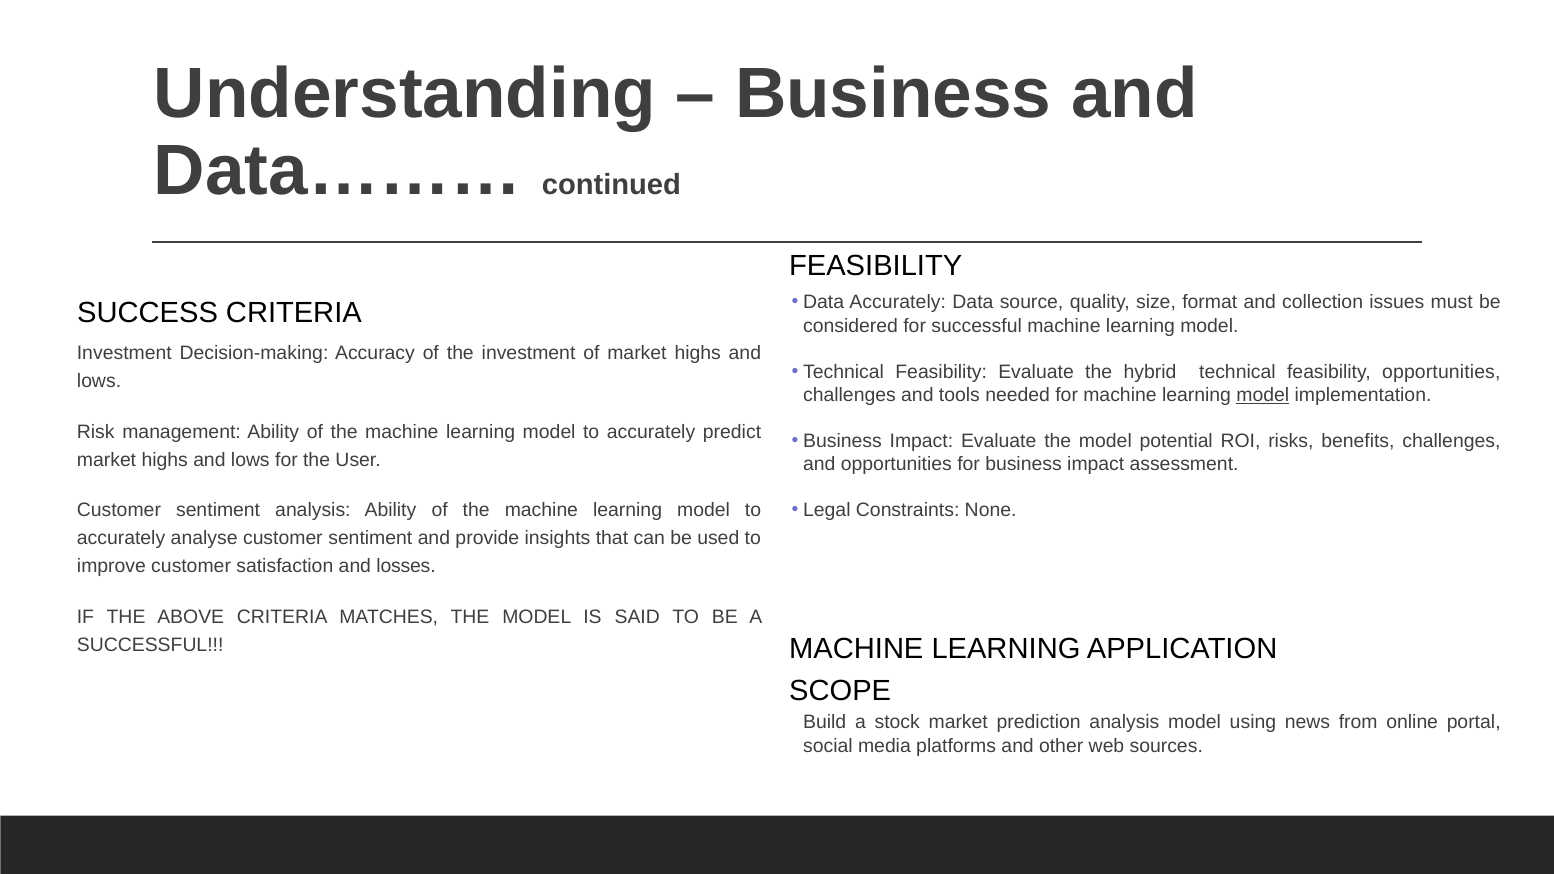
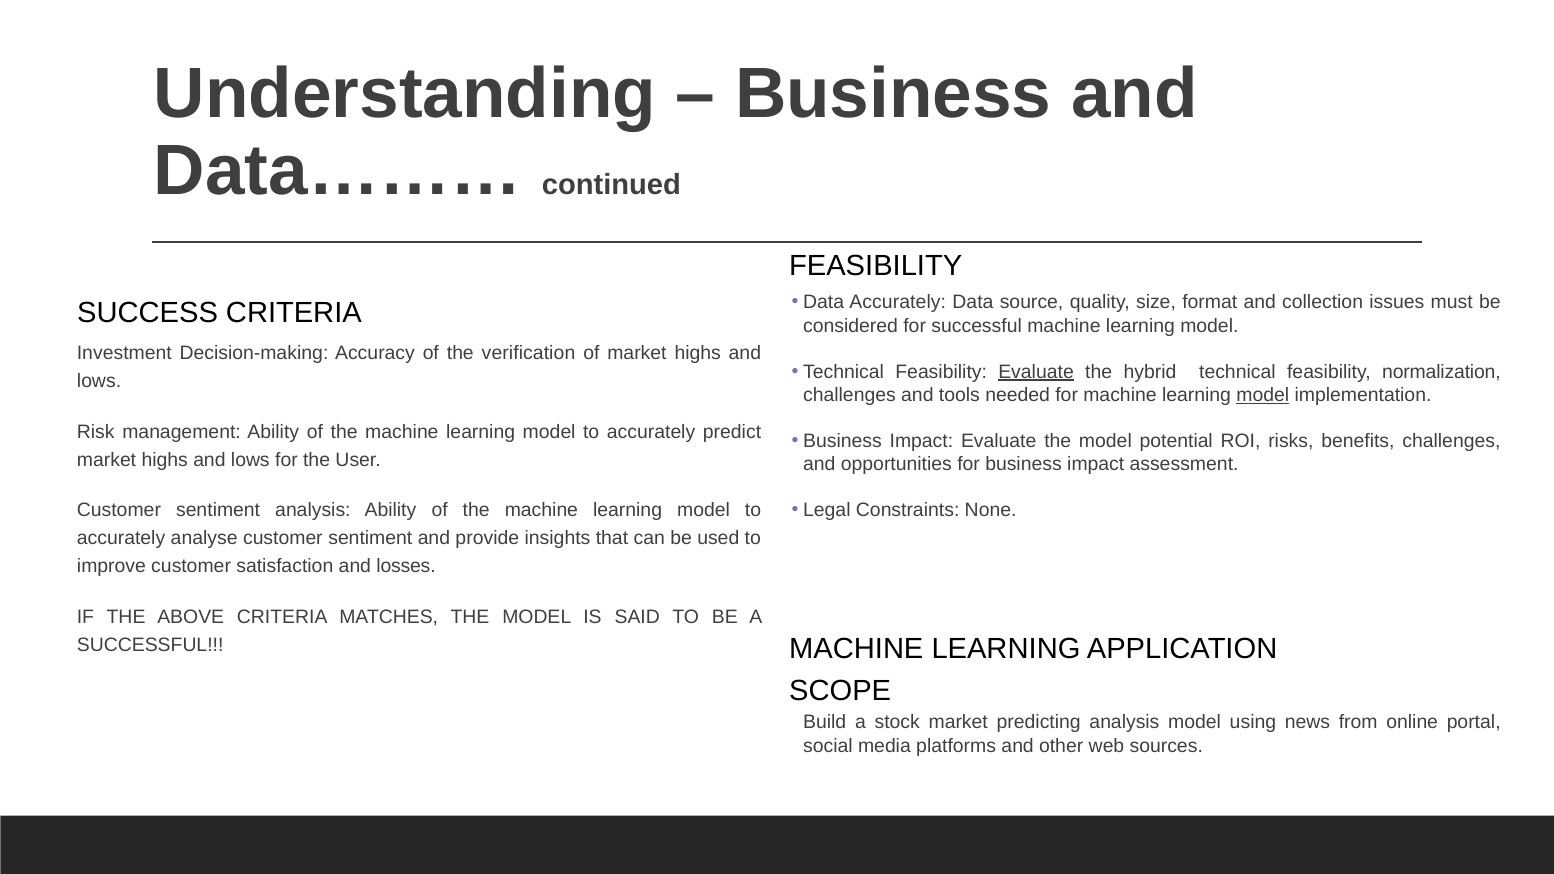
the investment: investment -> verification
Evaluate at (1036, 372) underline: none -> present
feasibility opportunities: opportunities -> normalization
prediction: prediction -> predicting
